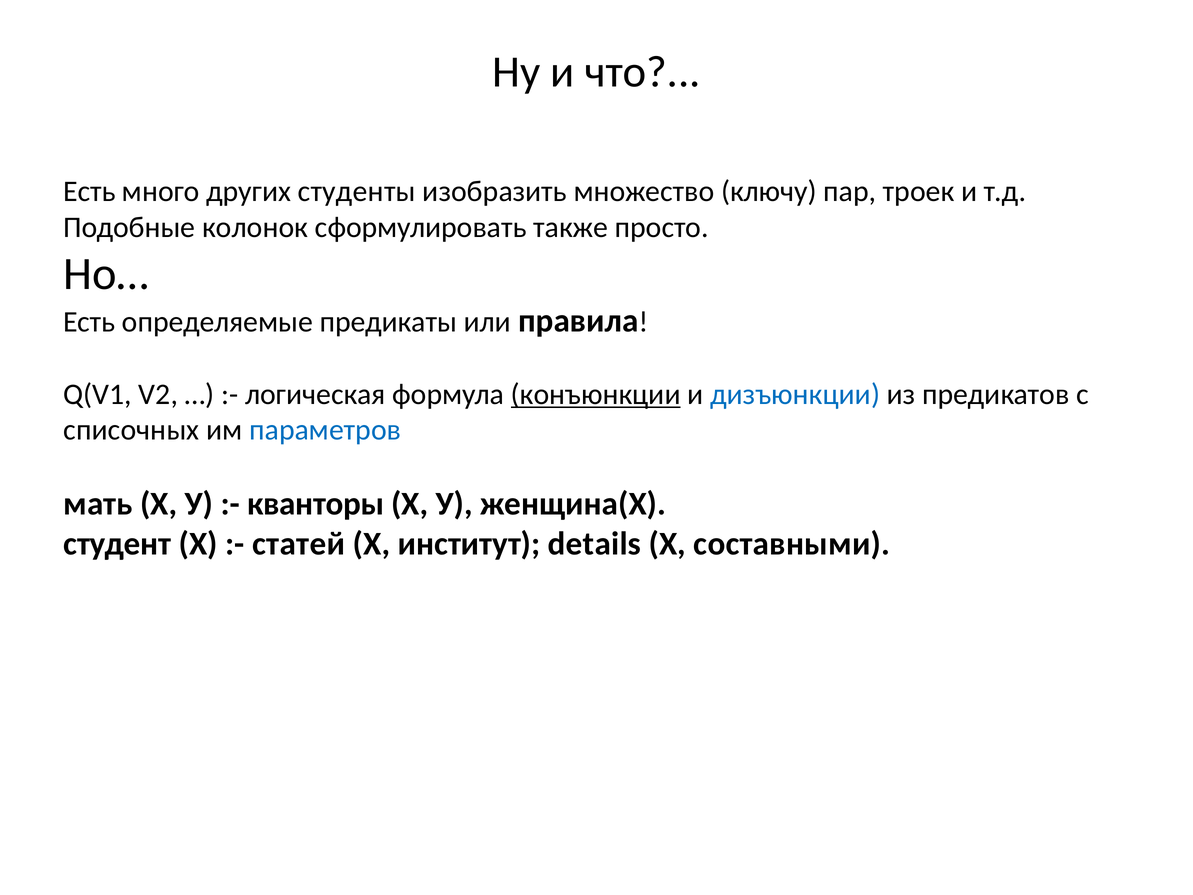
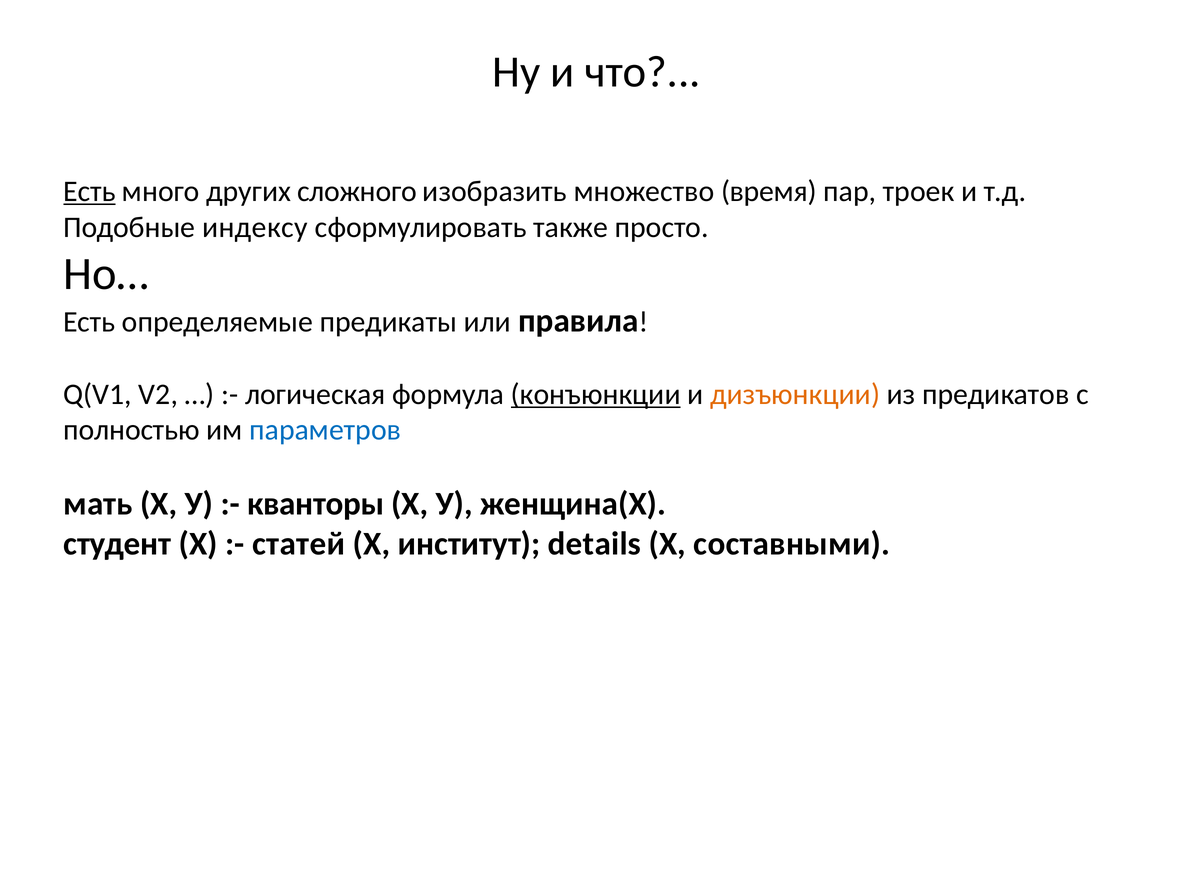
Есть at (89, 191) underline: none -> present
студенты: студенты -> сложного
ключу: ключу -> время
колонок: колонок -> индексу
дизъюнкции colour: blue -> orange
списочных: списочных -> полностью
